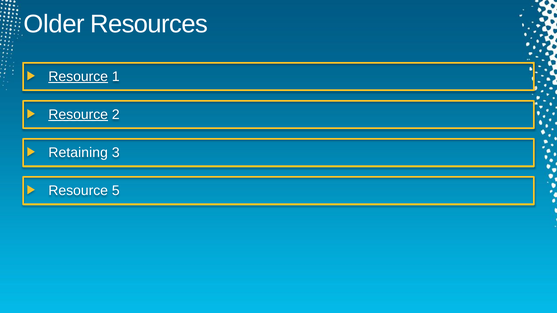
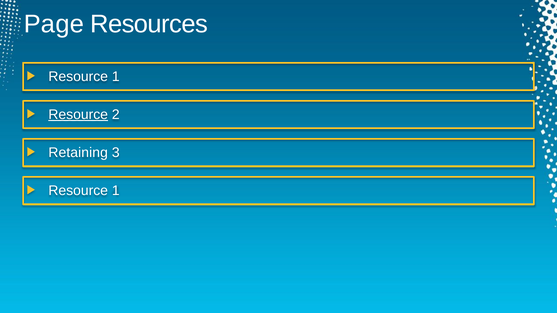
Older: Older -> Page
Resource at (78, 77) underline: present -> none
5 at (116, 191): 5 -> 1
